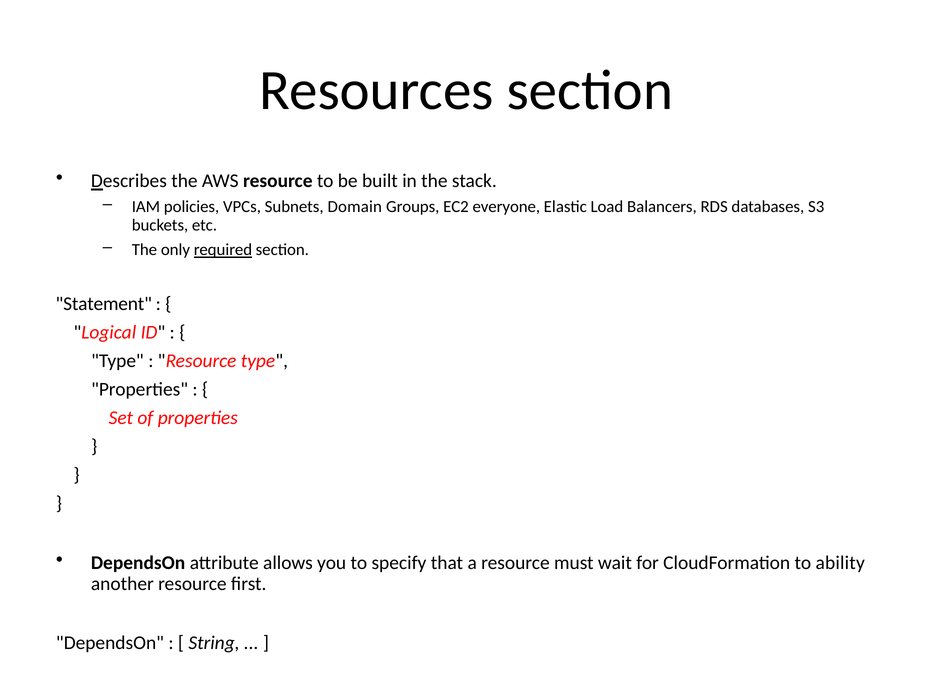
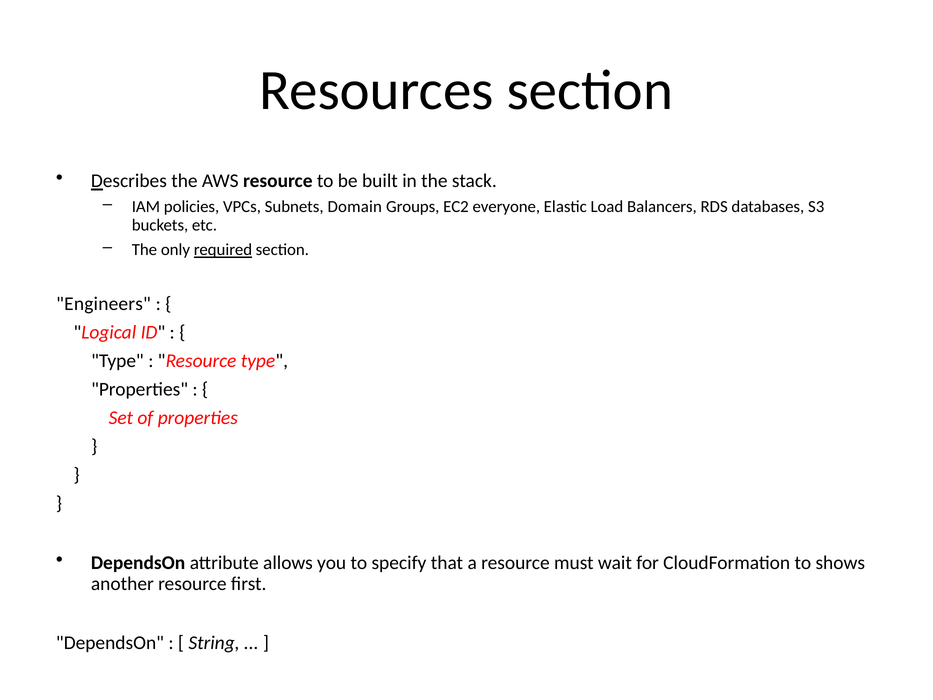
Statement: Statement -> Engineers
ability: ability -> shows
